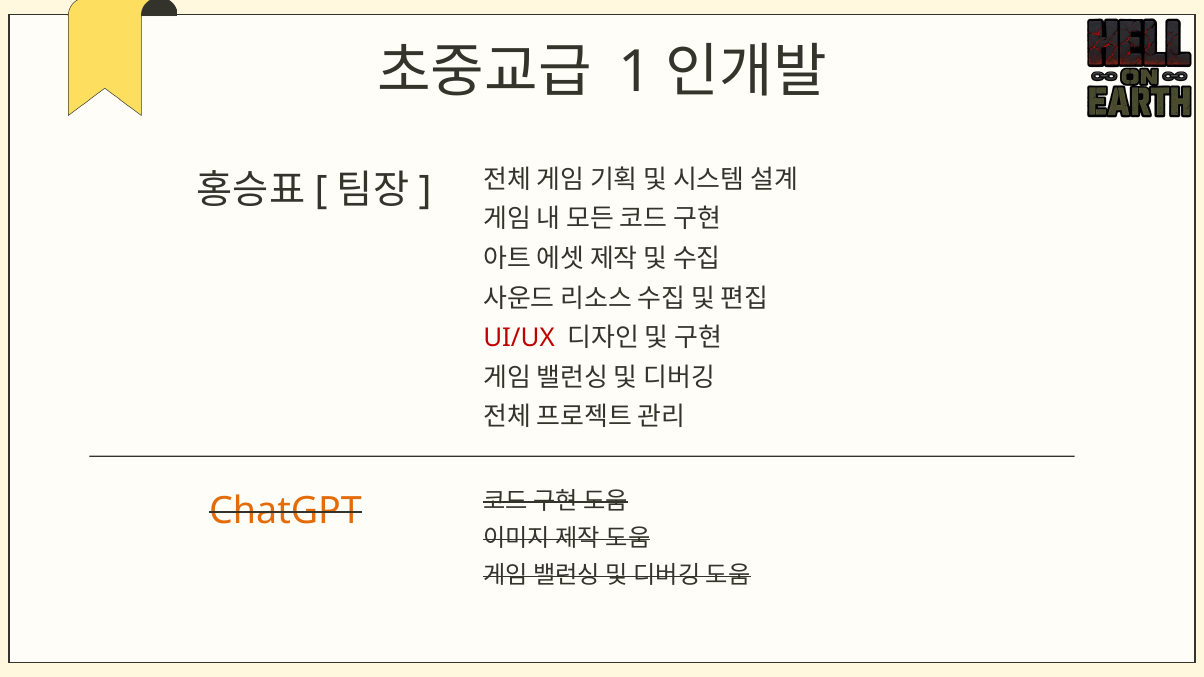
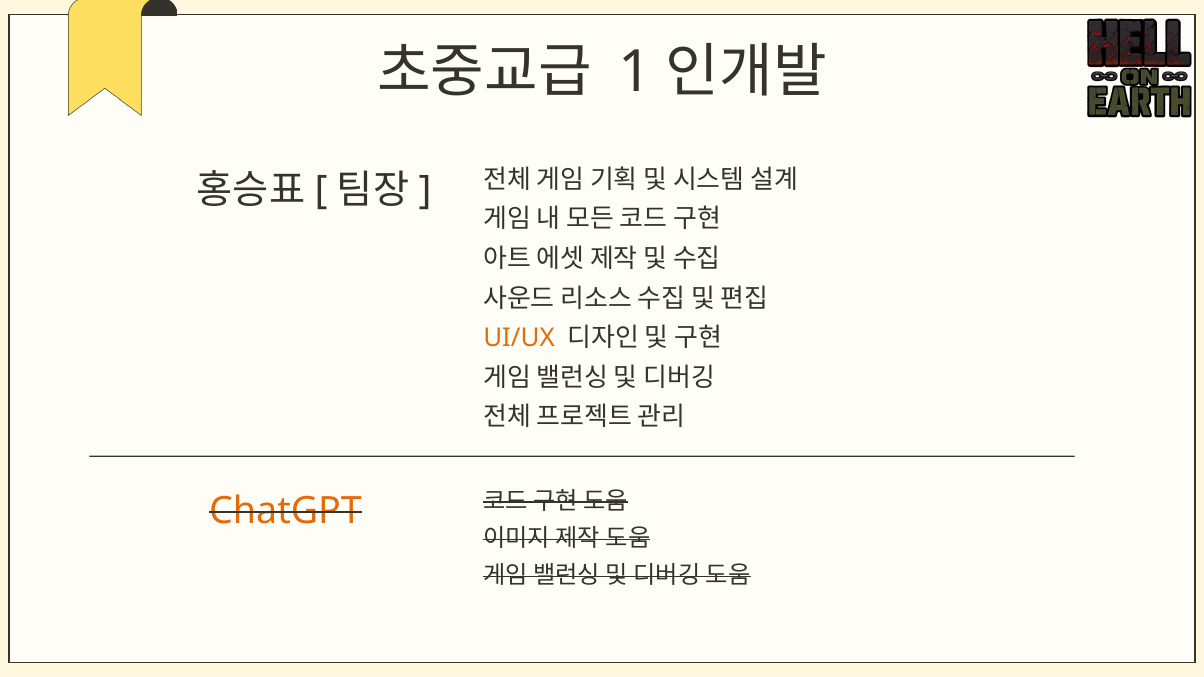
UI/UX colour: red -> orange
